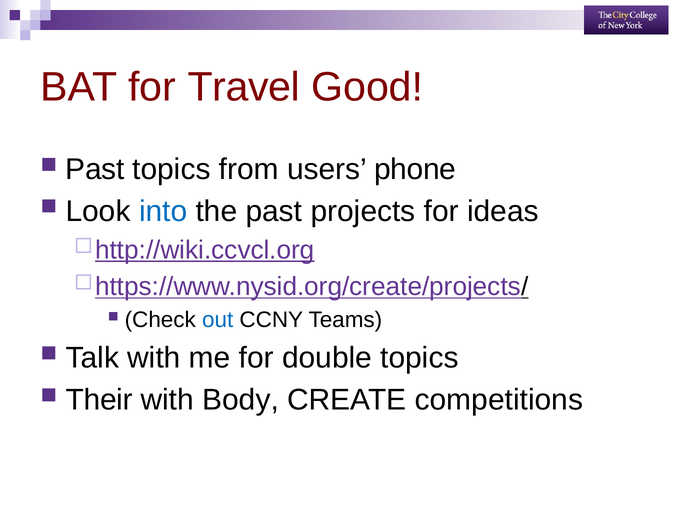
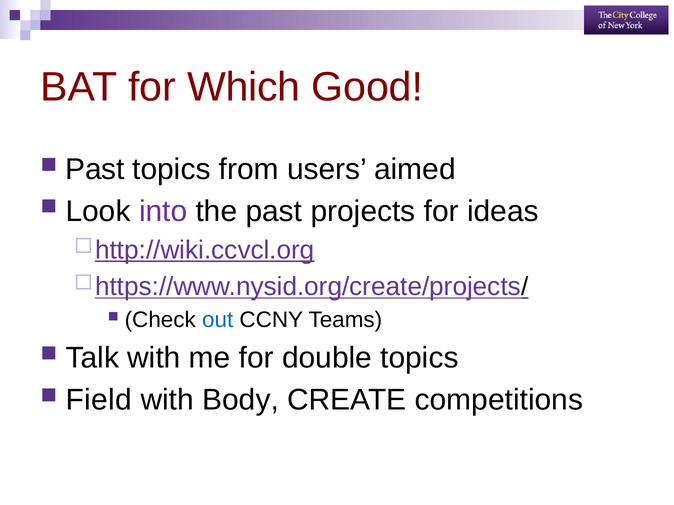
Travel: Travel -> Which
phone: phone -> aimed
into colour: blue -> purple
Their: Their -> Field
